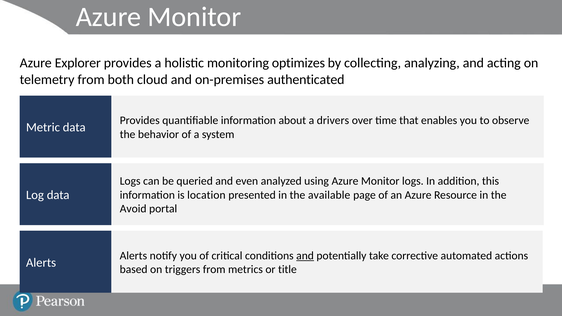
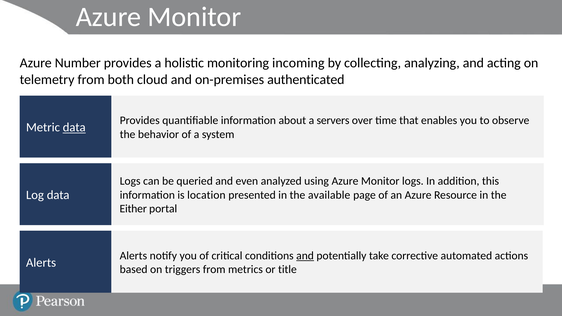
Explorer: Explorer -> Number
optimizes: optimizes -> incoming
drivers: drivers -> servers
data at (74, 128) underline: none -> present
Avoid: Avoid -> Either
